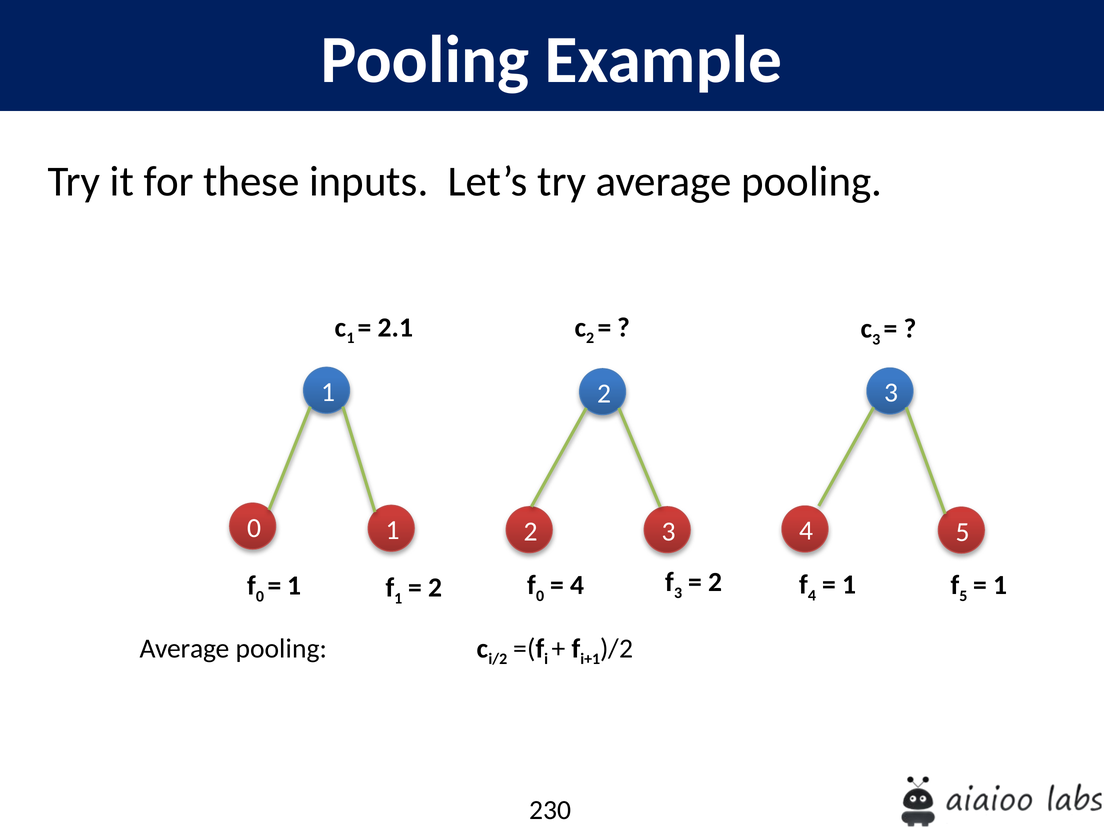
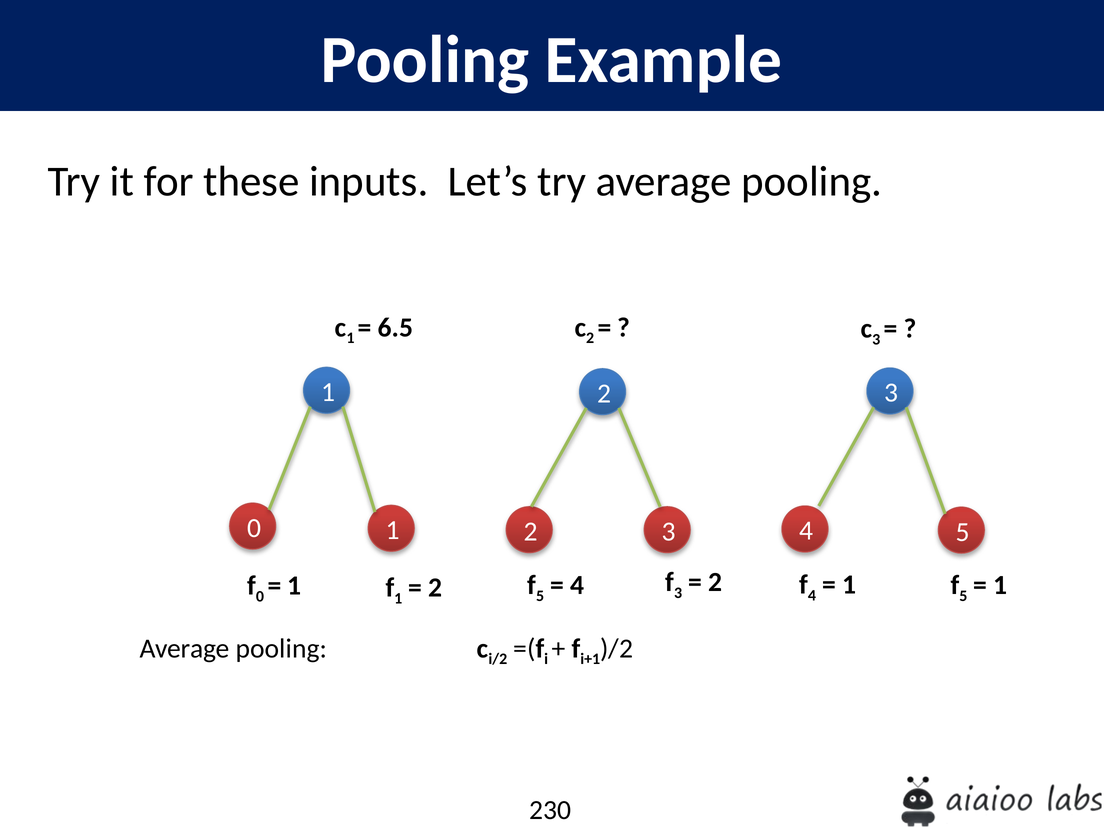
2.1: 2.1 -> 6.5
0 at (540, 596): 0 -> 5
